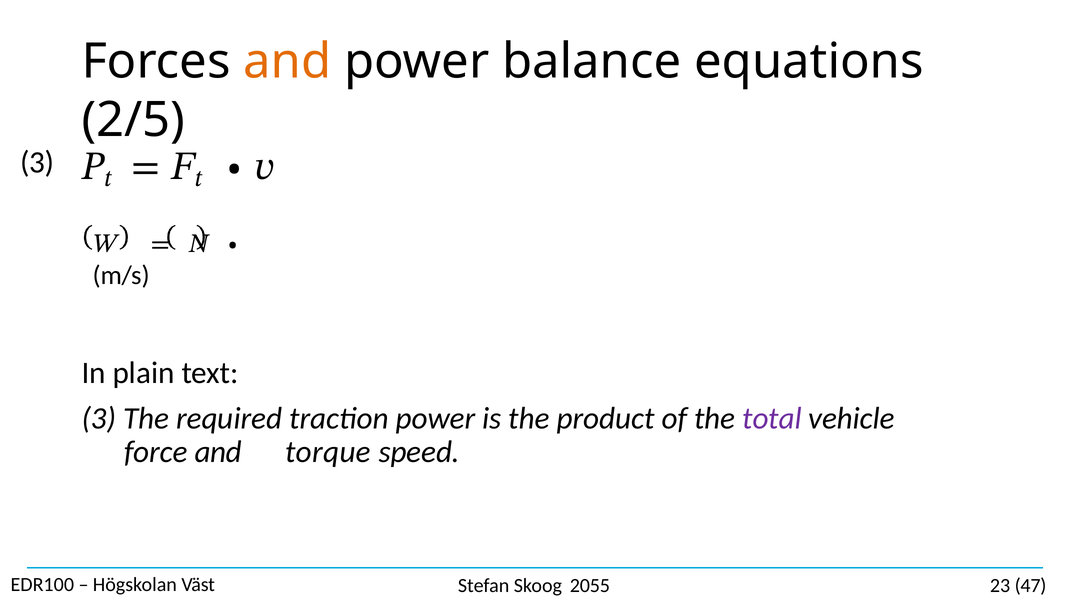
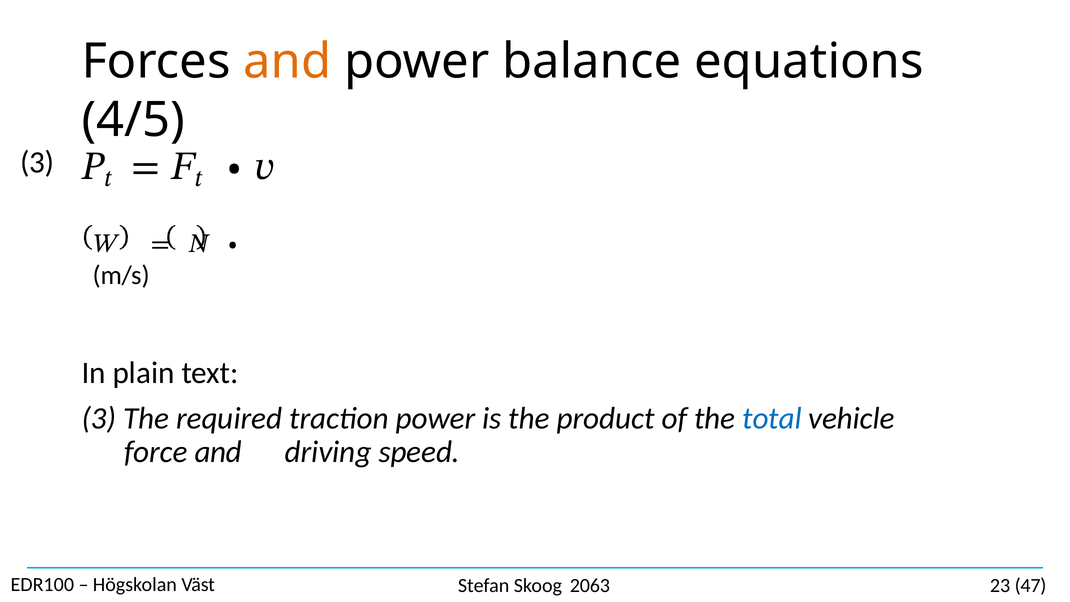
2/5: 2/5 -> 4/5
total colour: purple -> blue
torque: torque -> driving
2055: 2055 -> 2063
